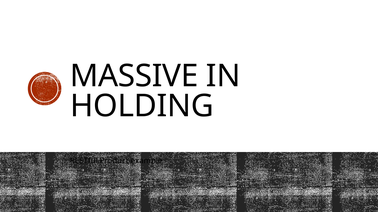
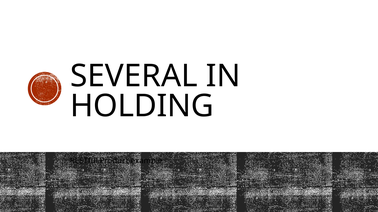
MASSIVE: MASSIVE -> SEVERAL
